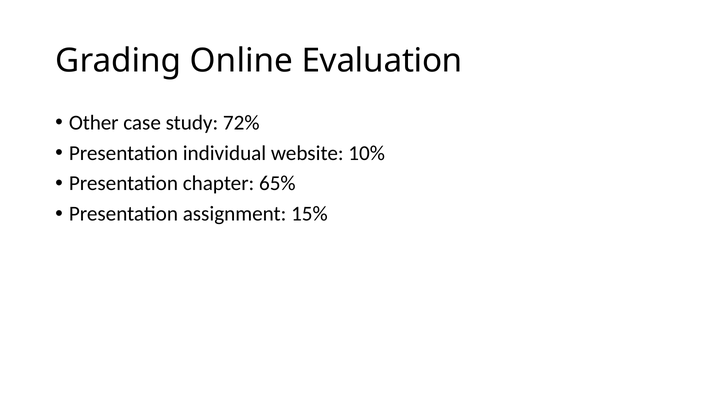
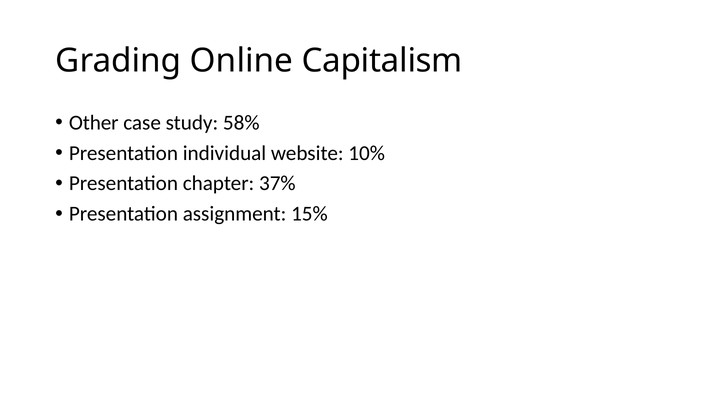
Evaluation: Evaluation -> Capitalism
72%: 72% -> 58%
65%: 65% -> 37%
